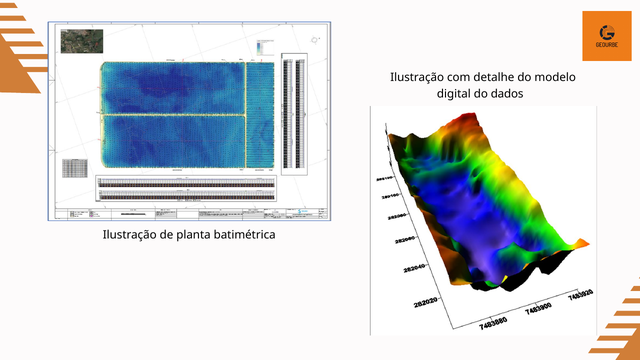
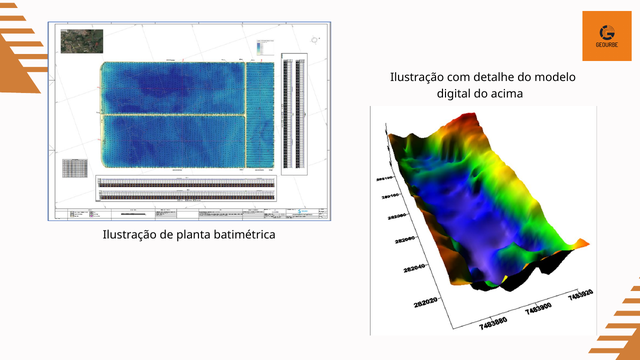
dados: dados -> acima
